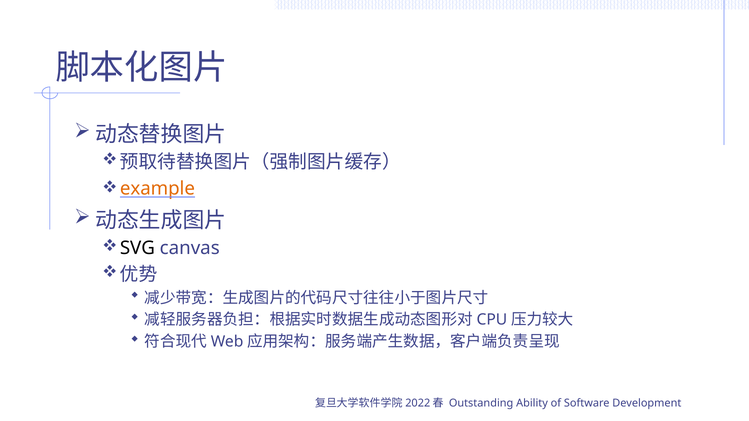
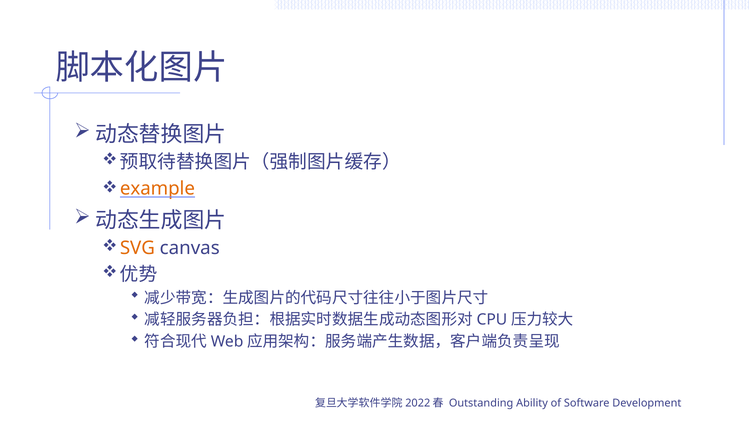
SVG colour: black -> orange
